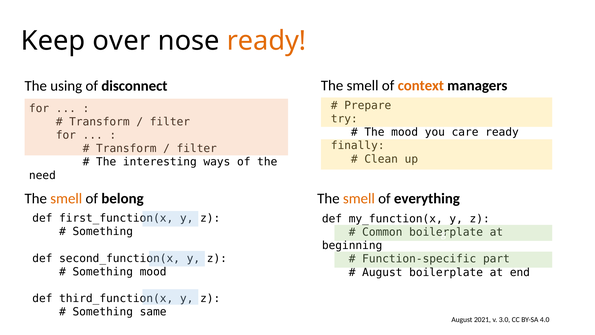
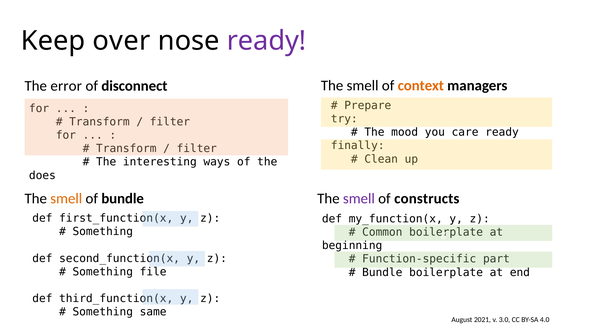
ready at (267, 41) colour: orange -> purple
using: using -> error
need: need -> does
of belong: belong -> bundle
smell at (359, 199) colour: orange -> purple
everything: everything -> constructs
Something mood: mood -> file
August at (382, 272): August -> Bundle
